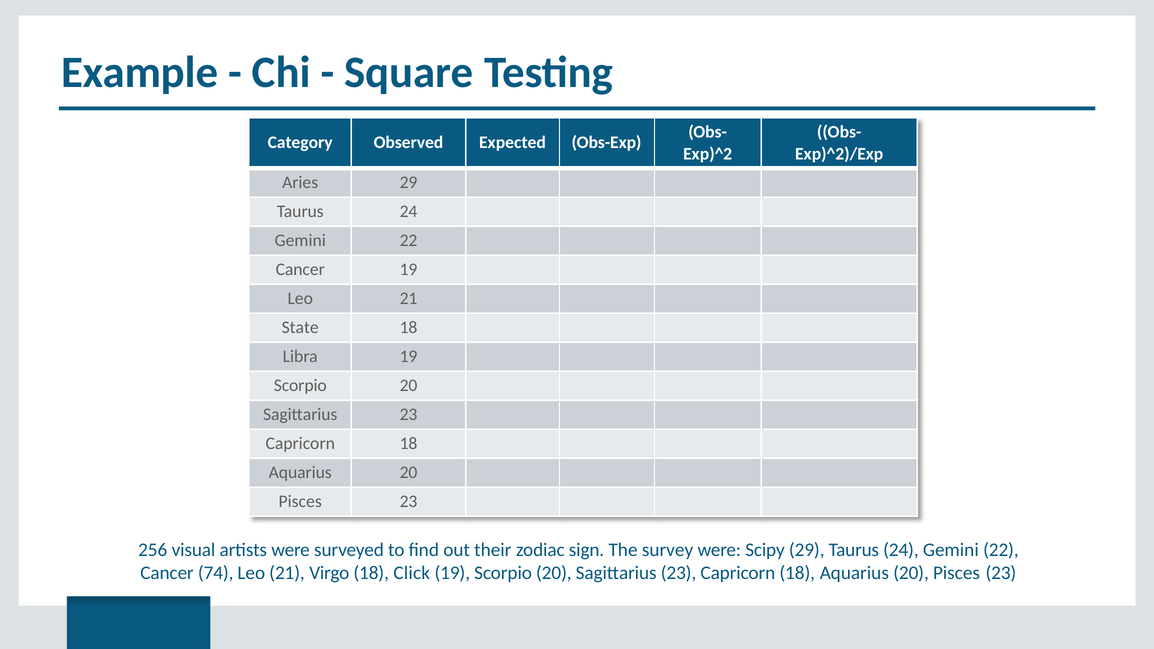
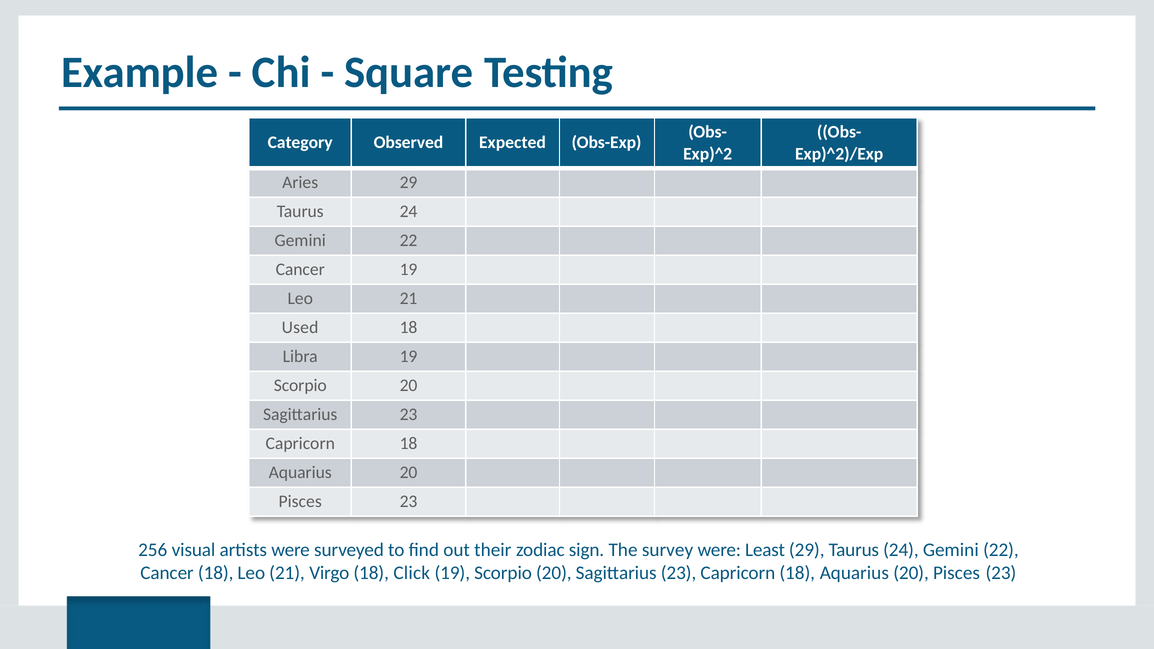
State: State -> Used
Scipy: Scipy -> Least
Cancer 74: 74 -> 18
